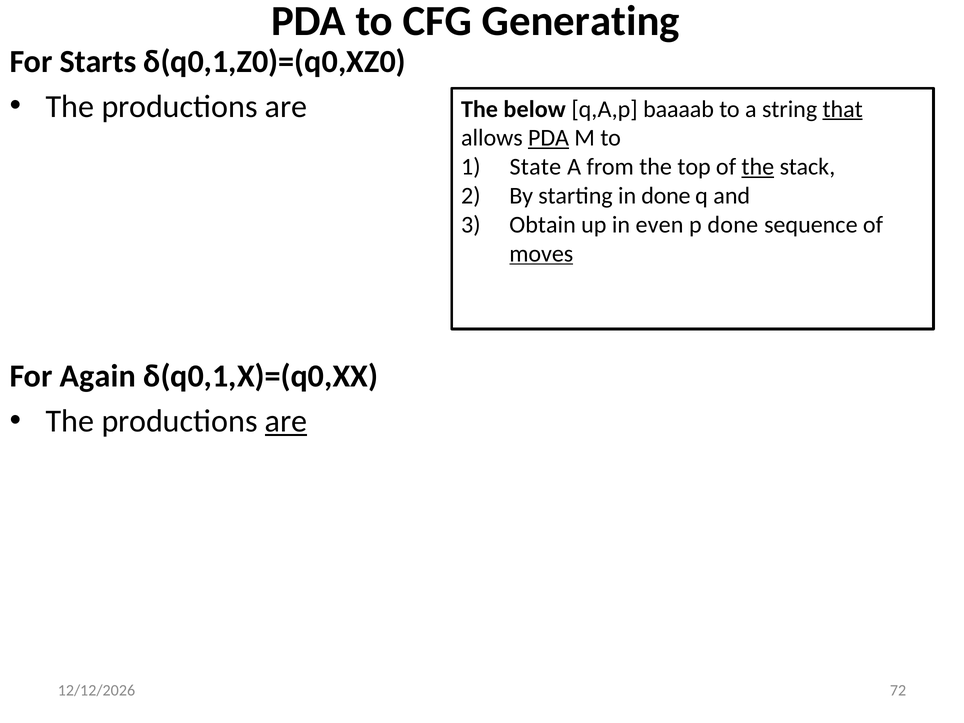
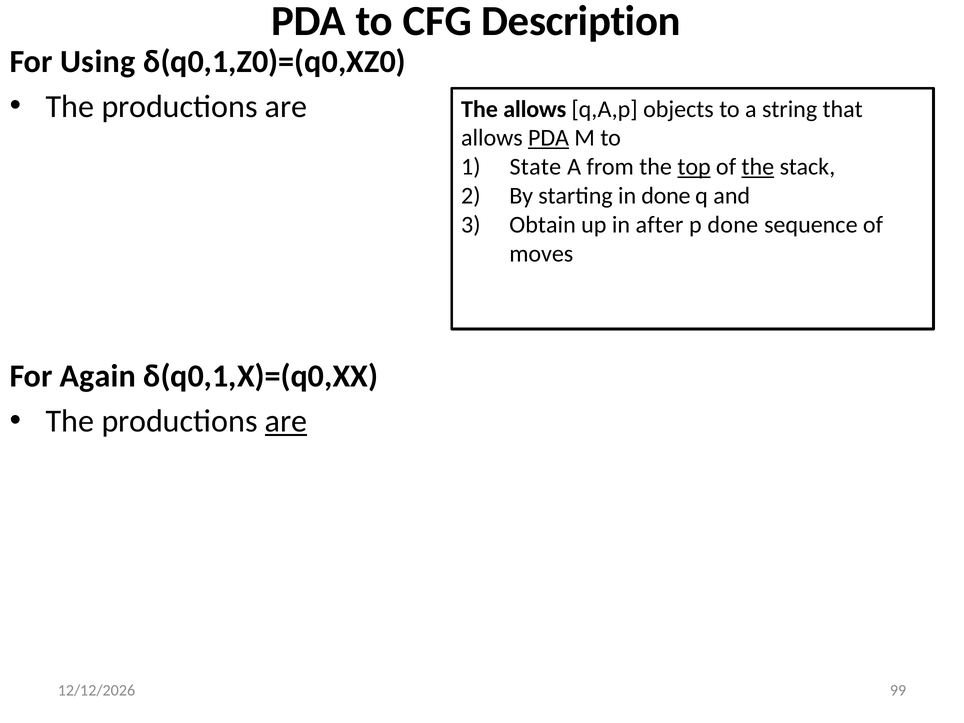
Generating: Generating -> Description
Starts: Starts -> Using
The below: below -> allows
baaaab: baaaab -> objects
that underline: present -> none
top underline: none -> present
even: even -> after
moves underline: present -> none
72: 72 -> 99
